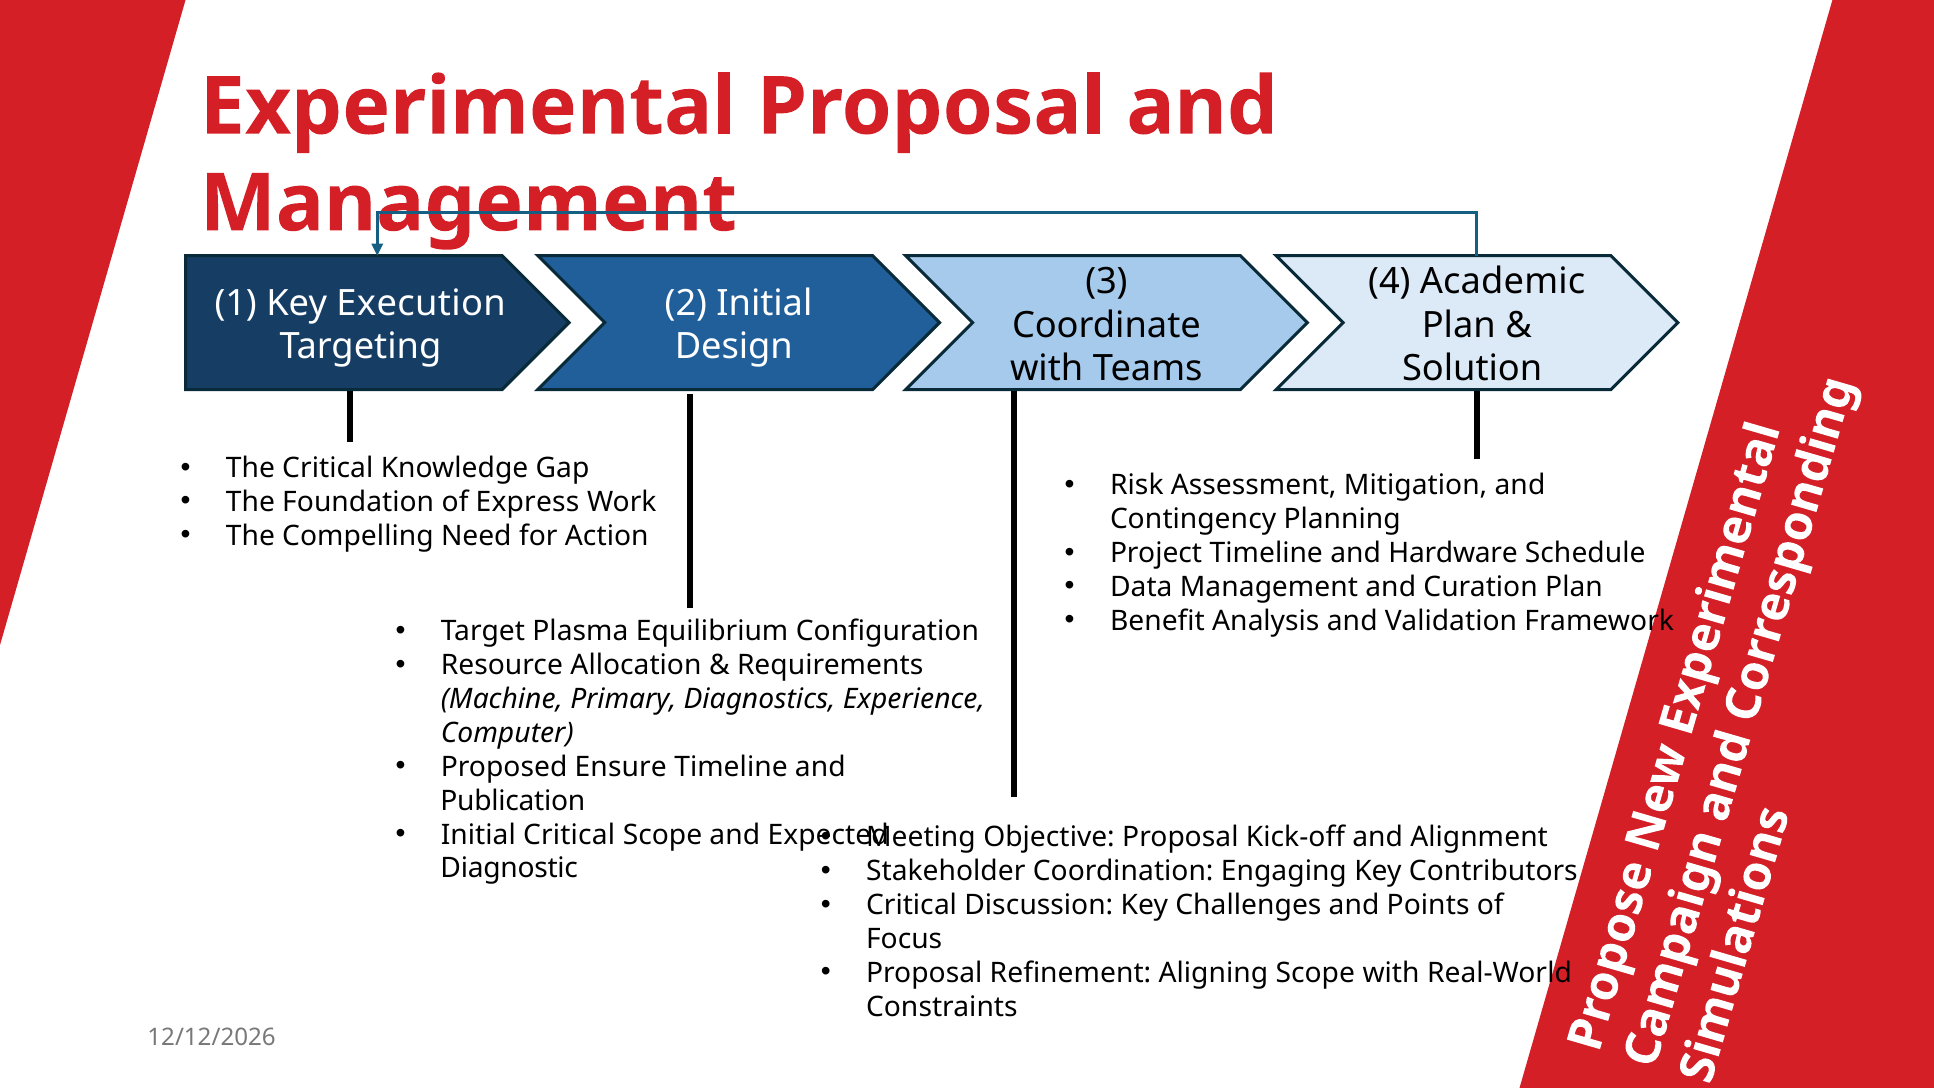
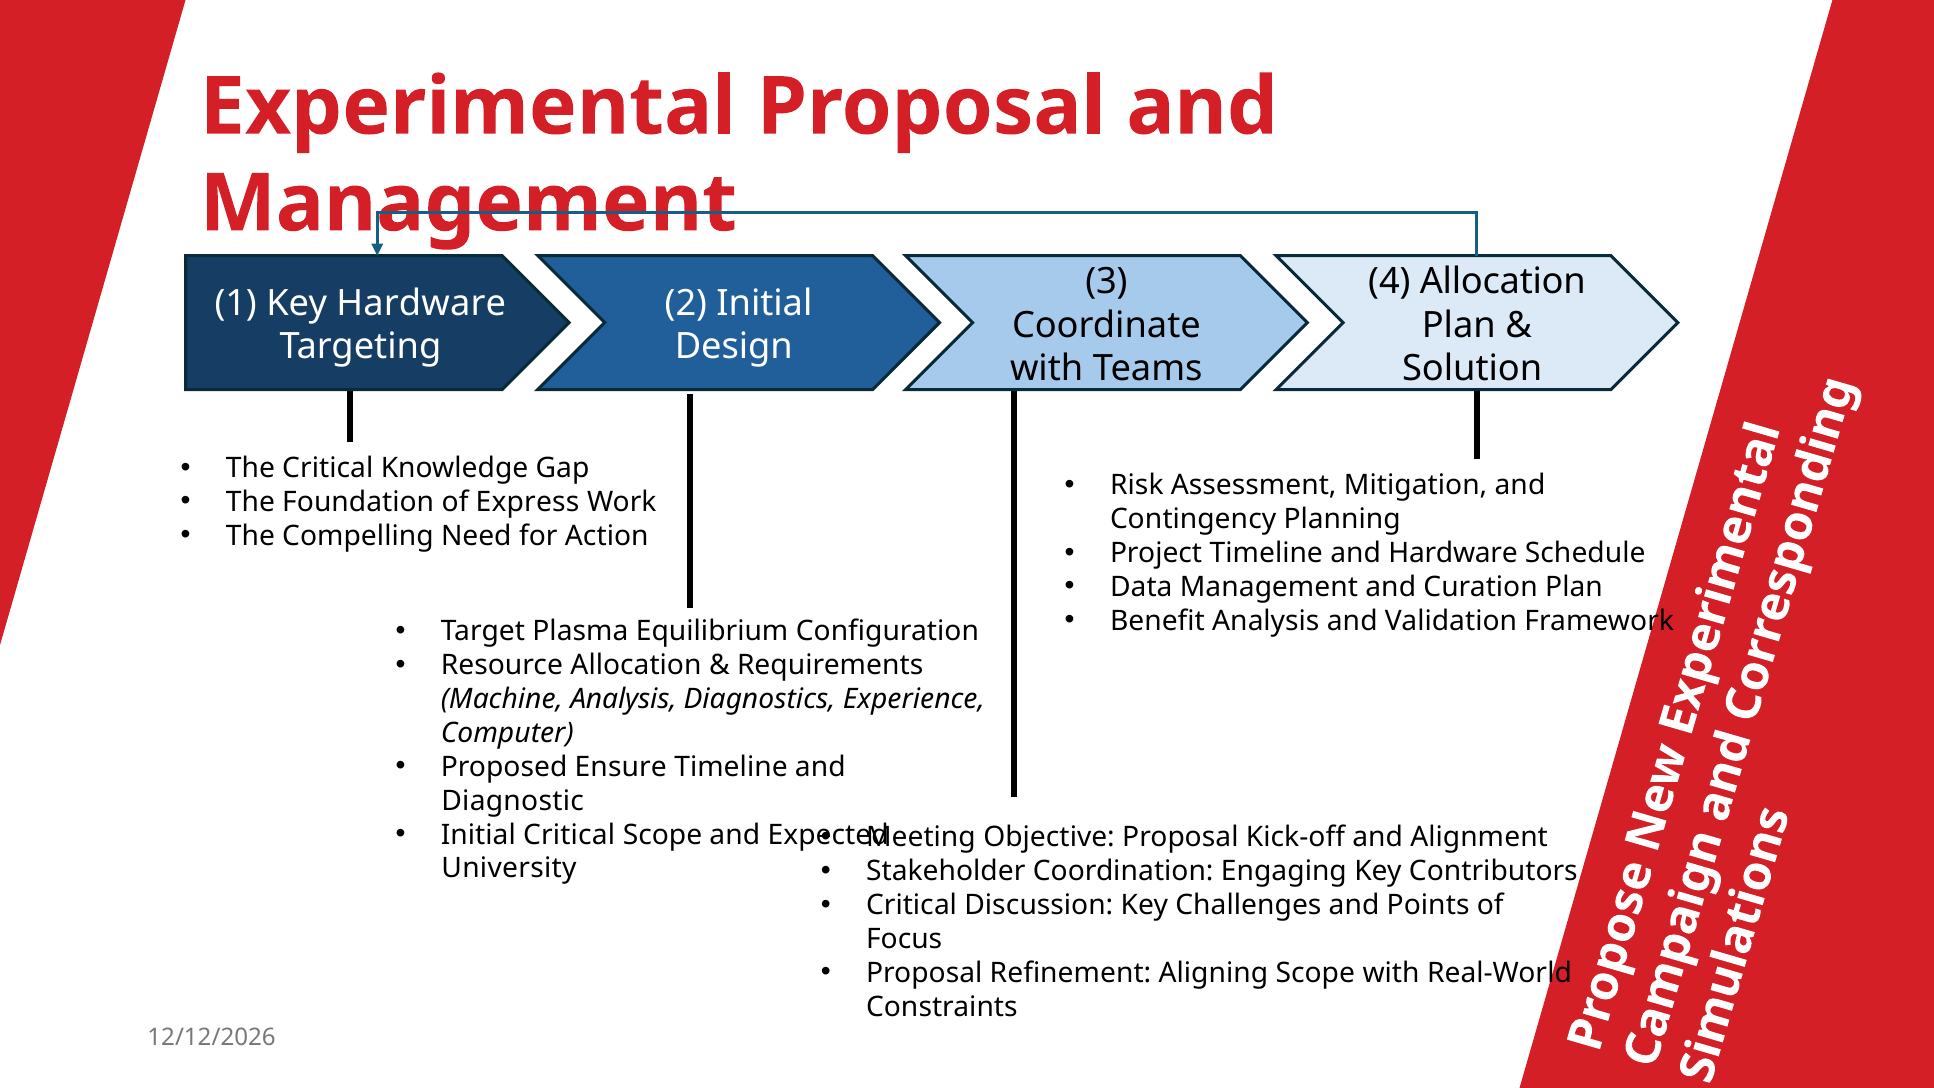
4 Academic: Academic -> Allocation
Key Execution: Execution -> Hardware
Machine Primary: Primary -> Analysis
Publication: Publication -> Diagnostic
Diagnostic: Diagnostic -> University
